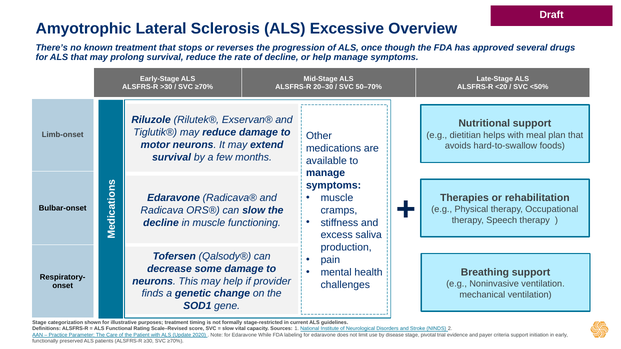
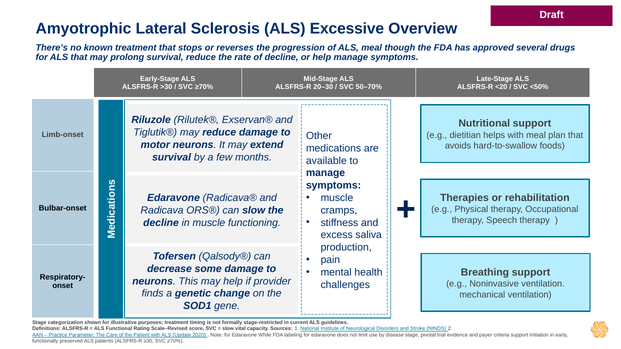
ALS once: once -> meal
